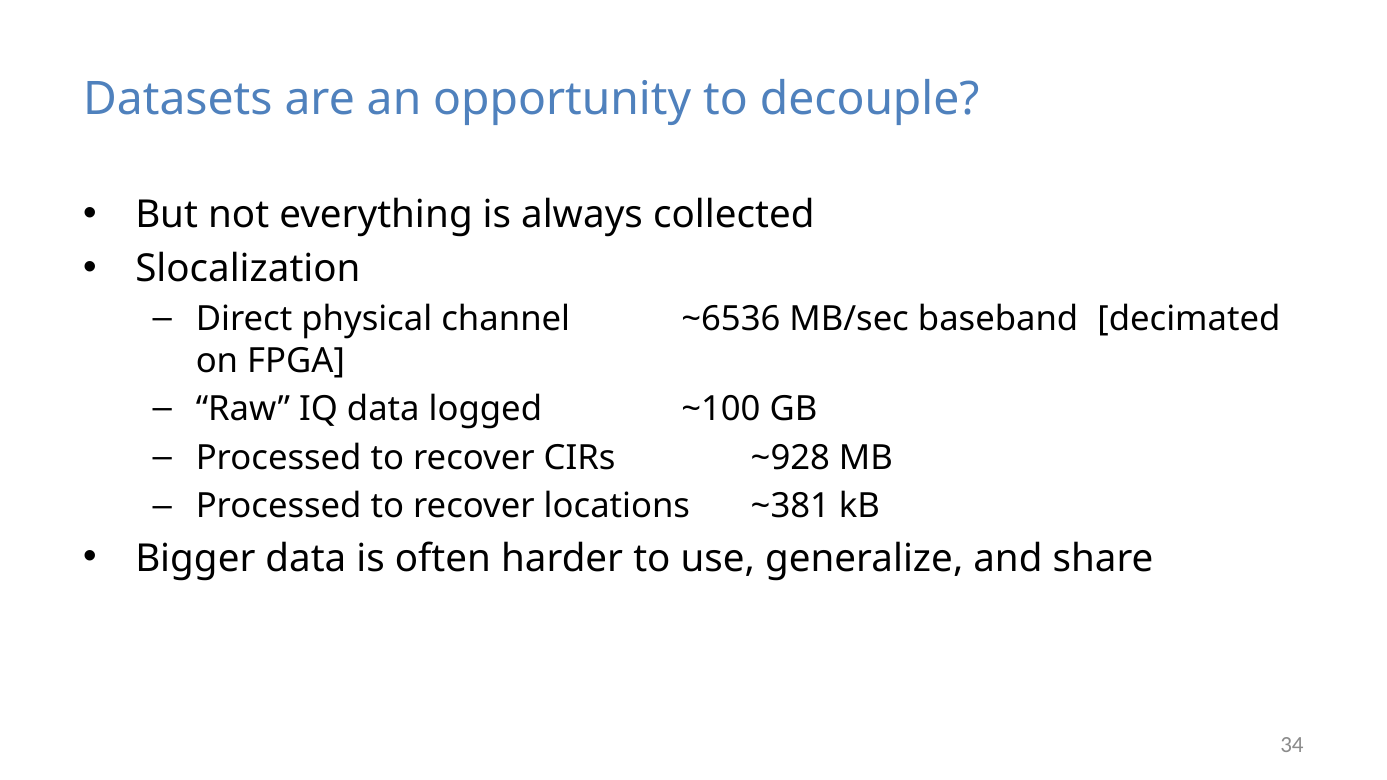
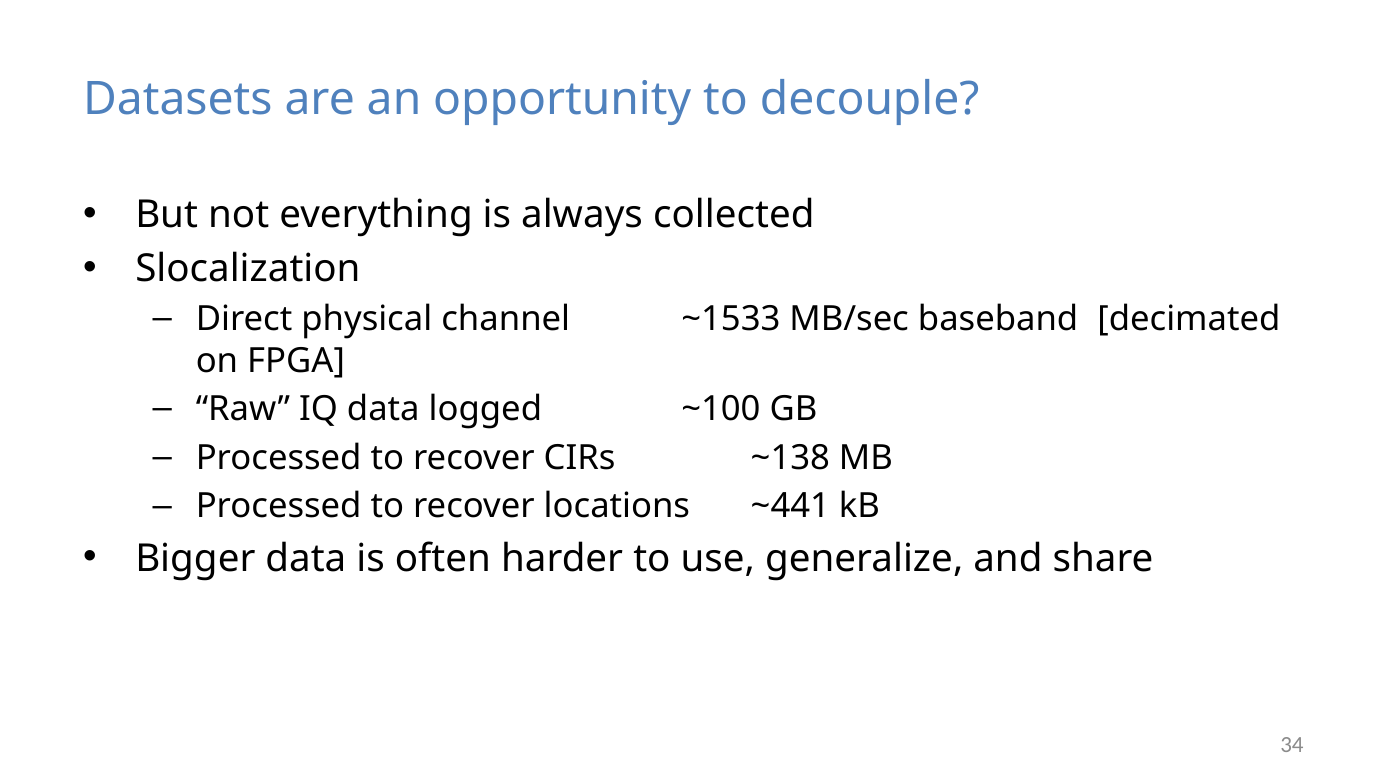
~6536: ~6536 -> ~1533
~928: ~928 -> ~138
~381: ~381 -> ~441
